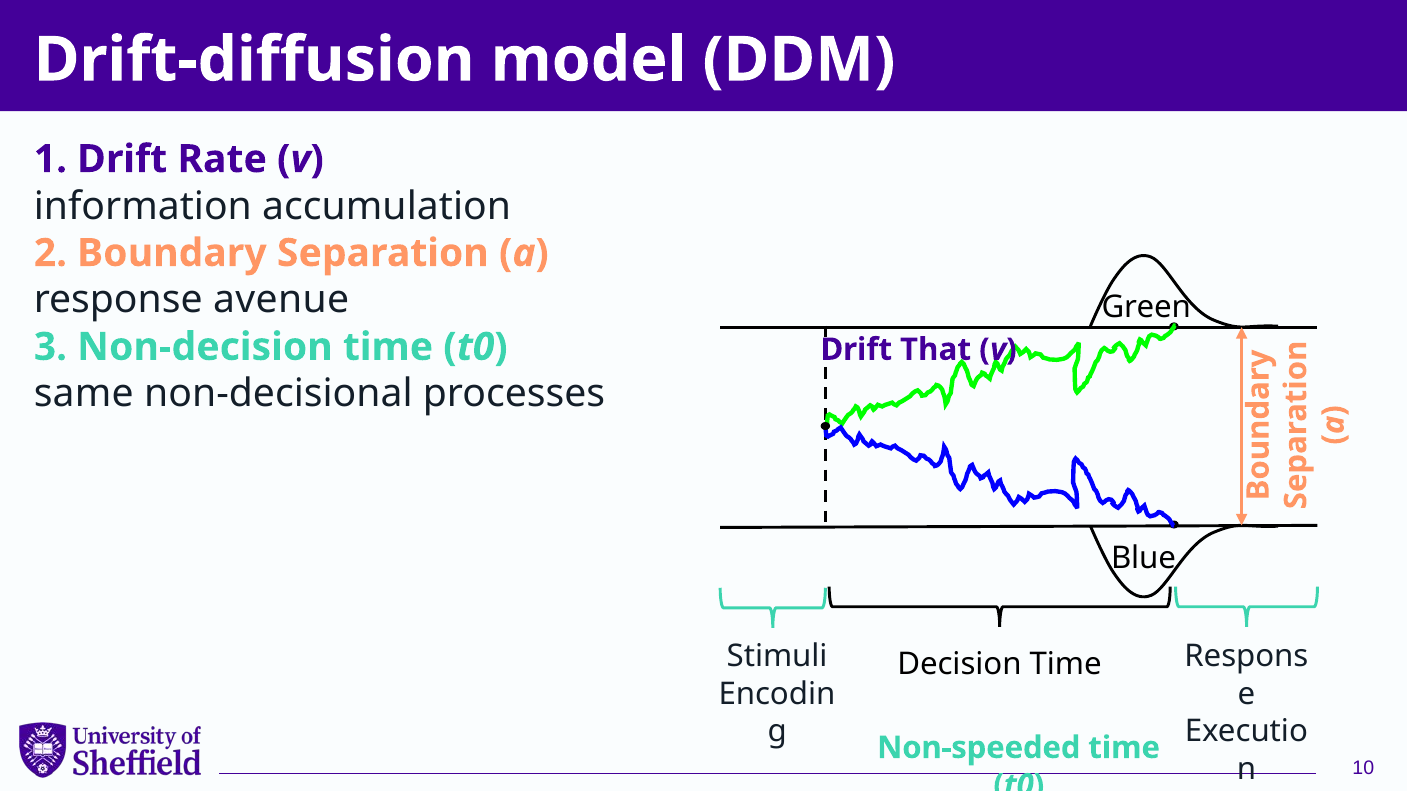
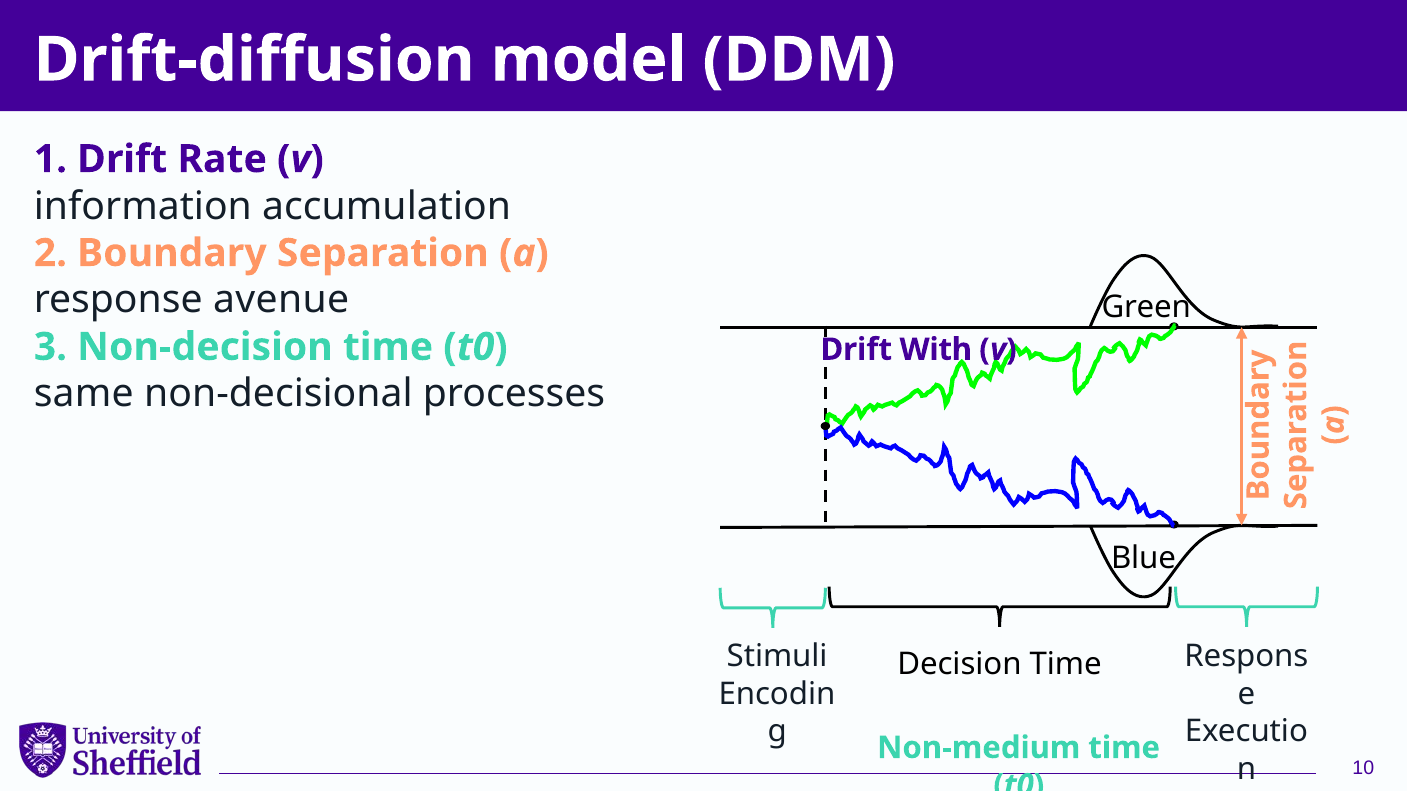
That: That -> With
Non-speeded: Non-speeded -> Non-medium
